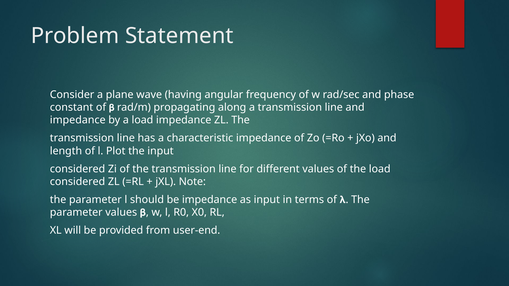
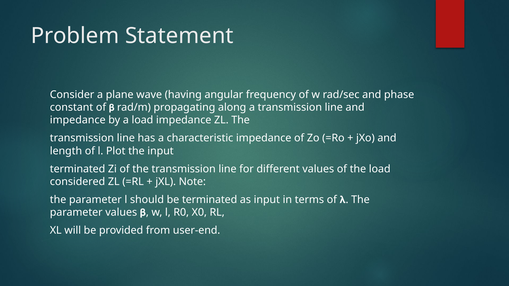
considered at (78, 169): considered -> terminated
be impedance: impedance -> terminated
